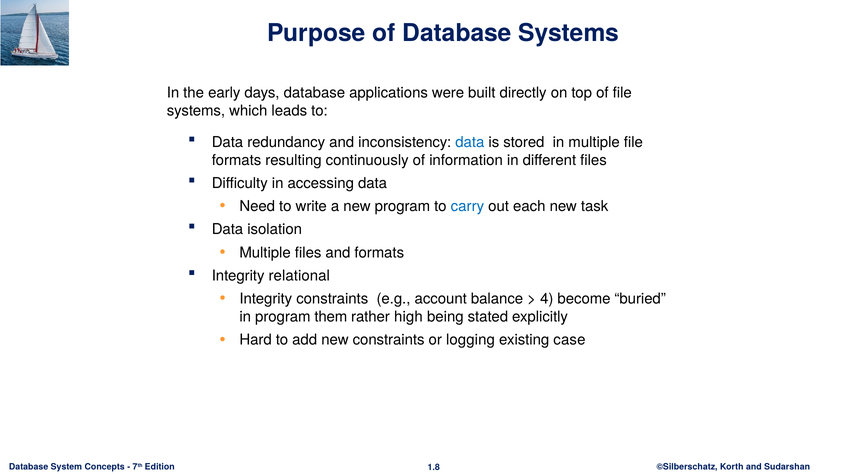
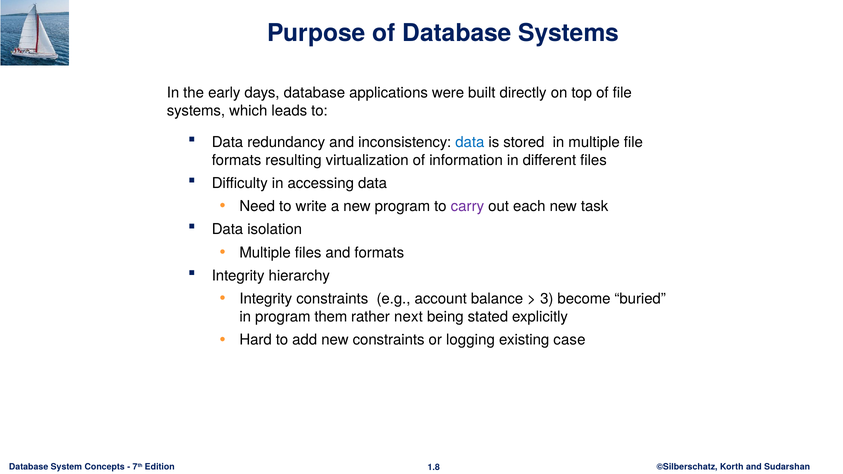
continuously: continuously -> virtualization
carry colour: blue -> purple
relational: relational -> hierarchy
4: 4 -> 3
high: high -> next
